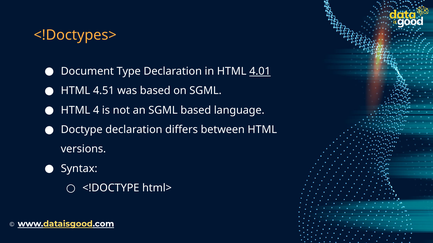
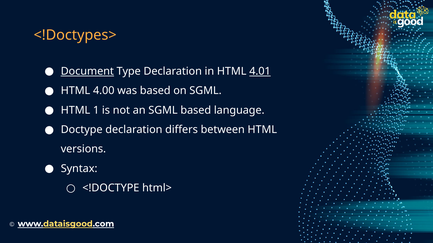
Document underline: none -> present
4.51: 4.51 -> 4.00
4: 4 -> 1
